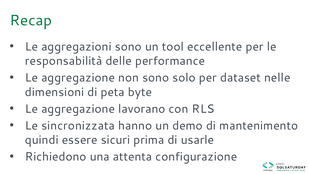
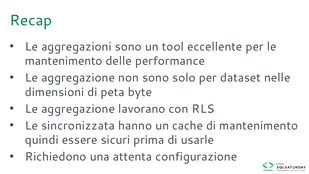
responsabilità at (64, 61): responsabilità -> mantenimento
demo: demo -> cache
